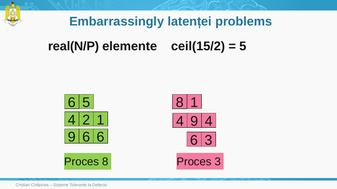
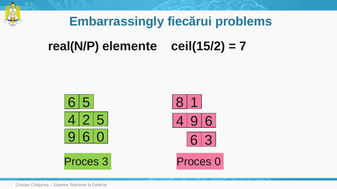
latenței: latenței -> fiecărui
5 at (243, 46): 5 -> 7
2 1: 1 -> 5
4 9 4: 4 -> 6
6 6: 6 -> 0
Proces 8: 8 -> 3
Proces 3: 3 -> 0
